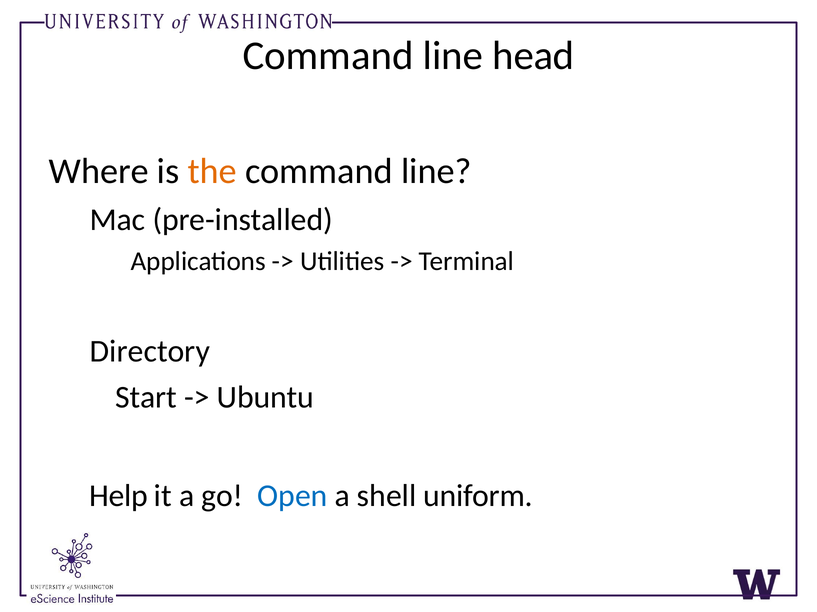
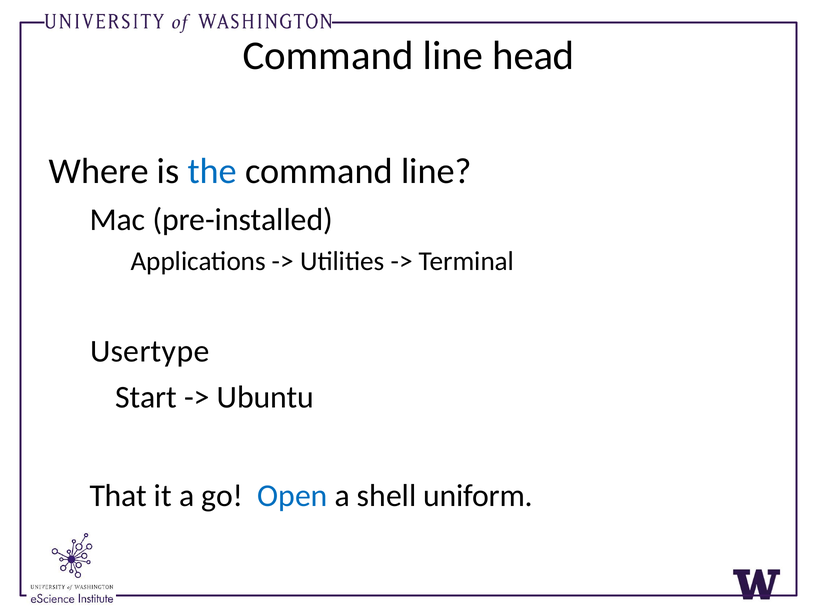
the colour: orange -> blue
Directory: Directory -> Usertype
Help: Help -> That
